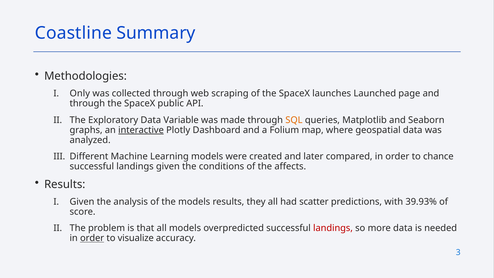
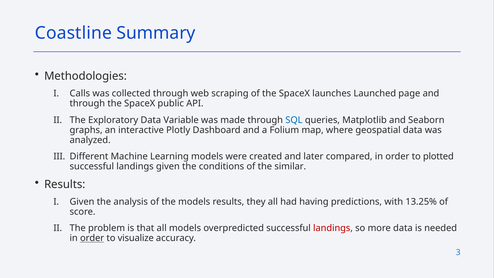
Only: Only -> Calls
SQL colour: orange -> blue
interactive underline: present -> none
chance: chance -> plotted
affects: affects -> similar
scatter: scatter -> having
39.93%: 39.93% -> 13.25%
